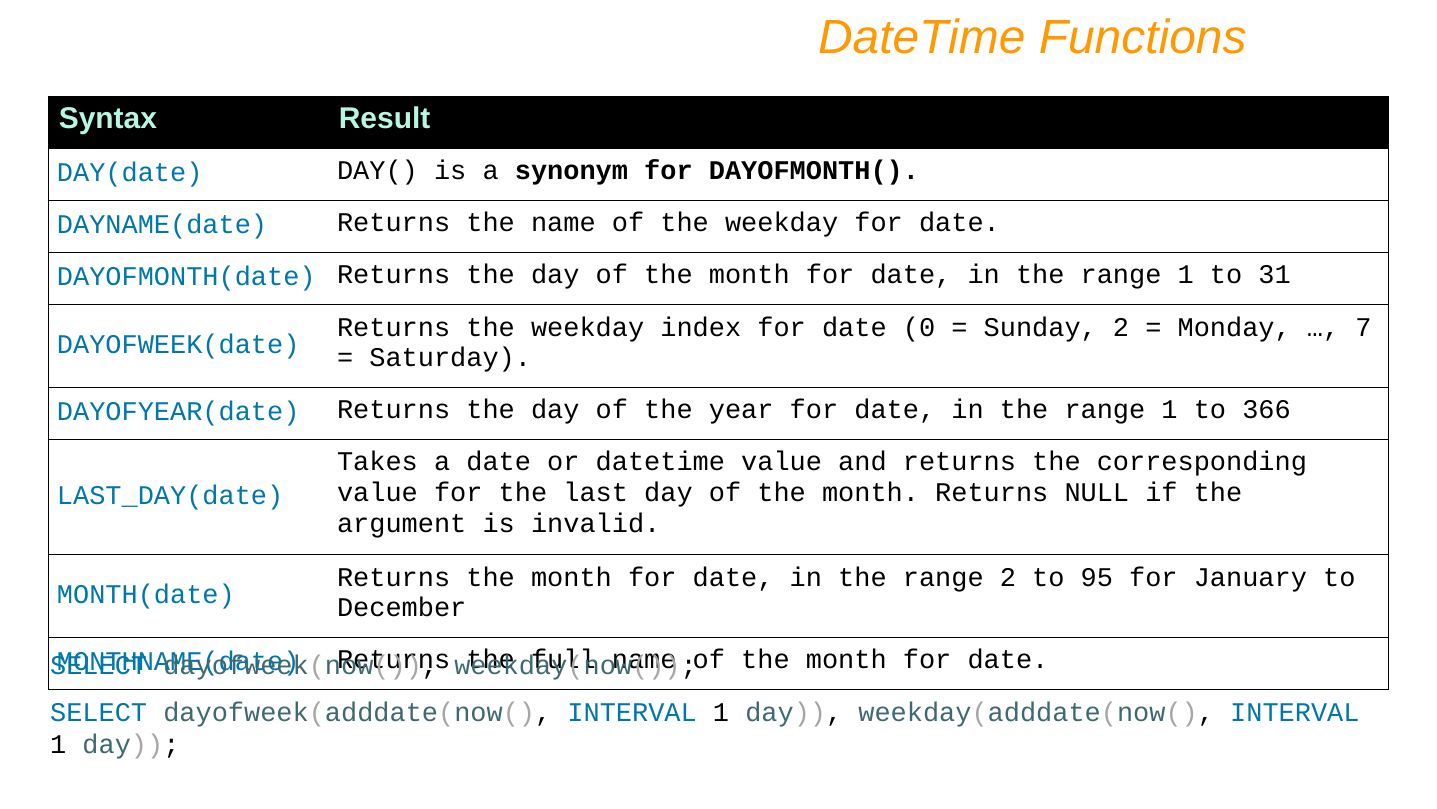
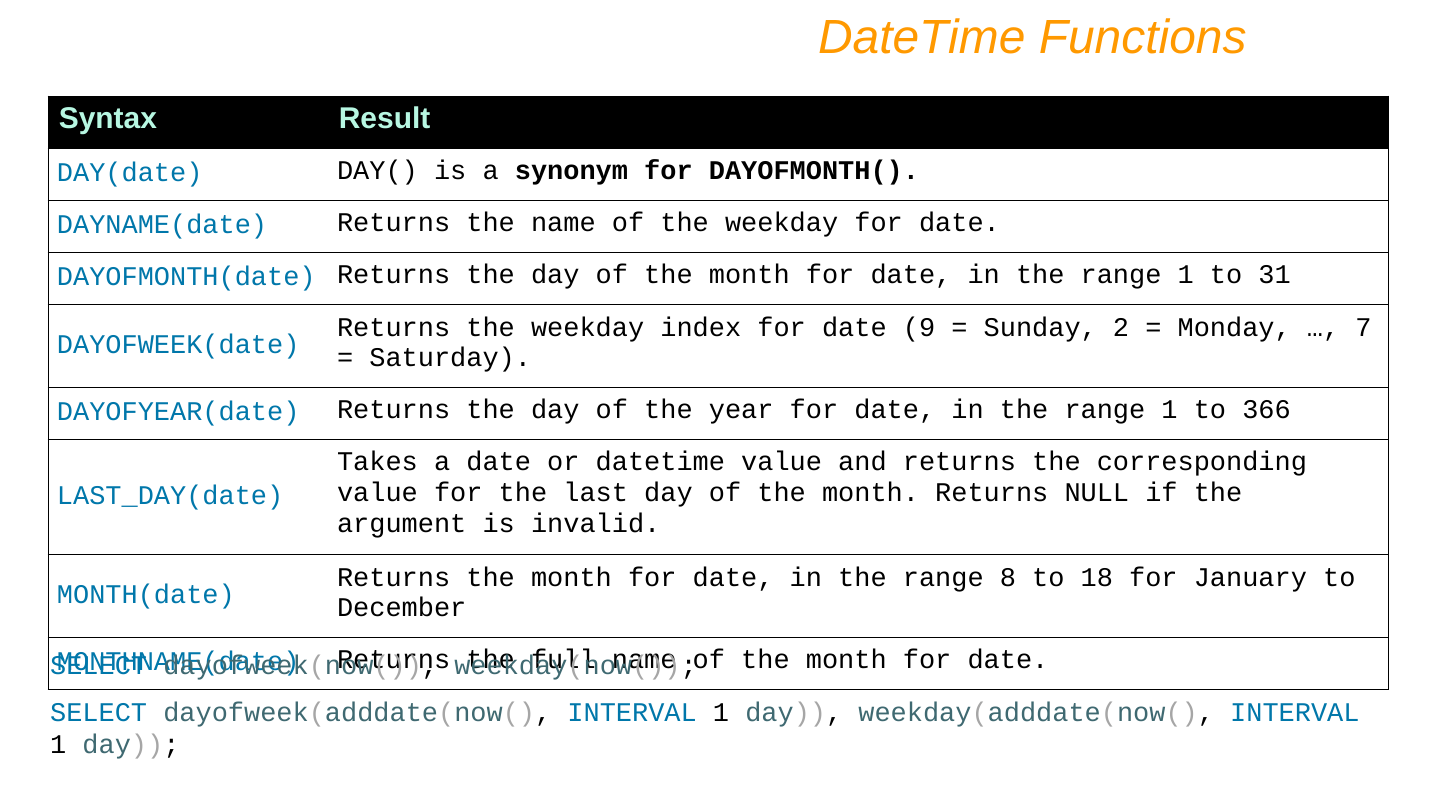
0: 0 -> 9
range 2: 2 -> 8
95: 95 -> 18
